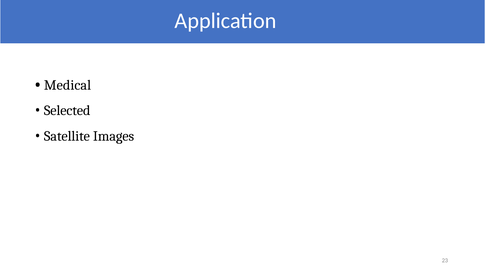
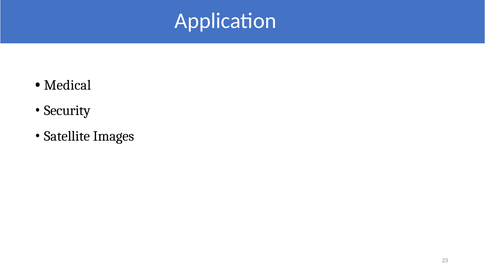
Selected: Selected -> Security
